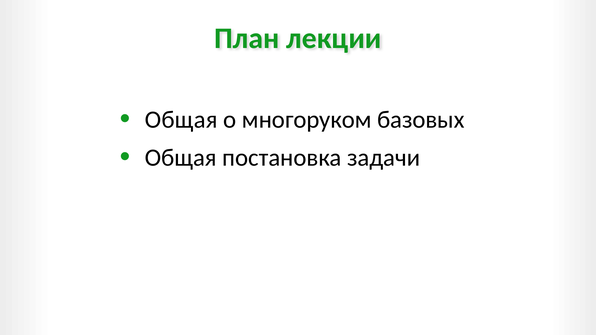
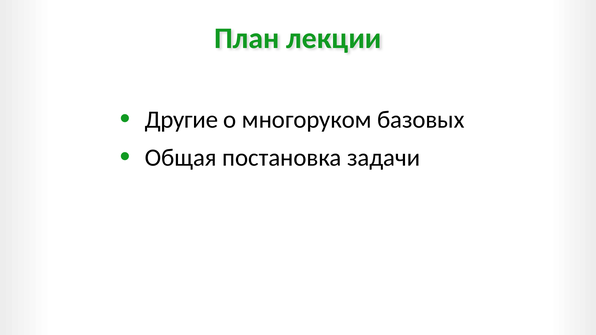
Общая at (181, 120): Общая -> Другие
